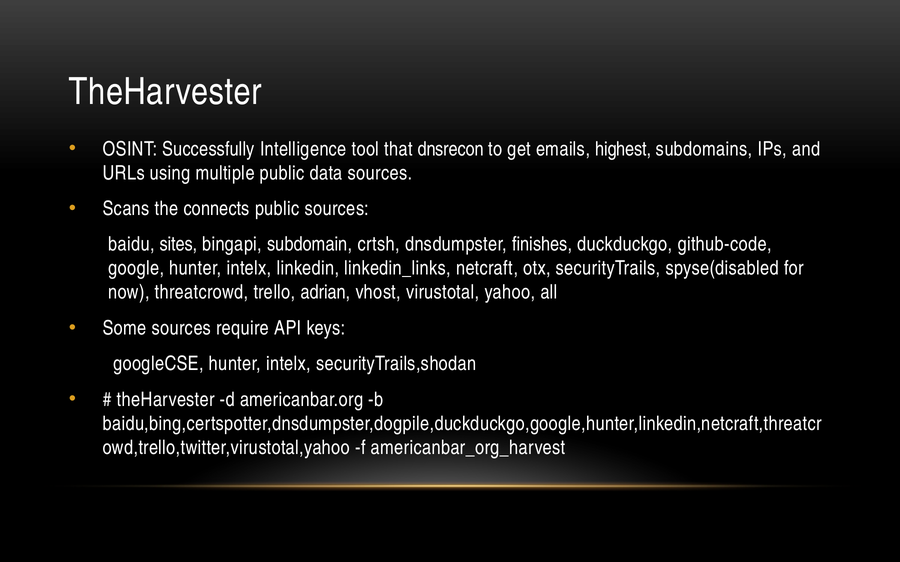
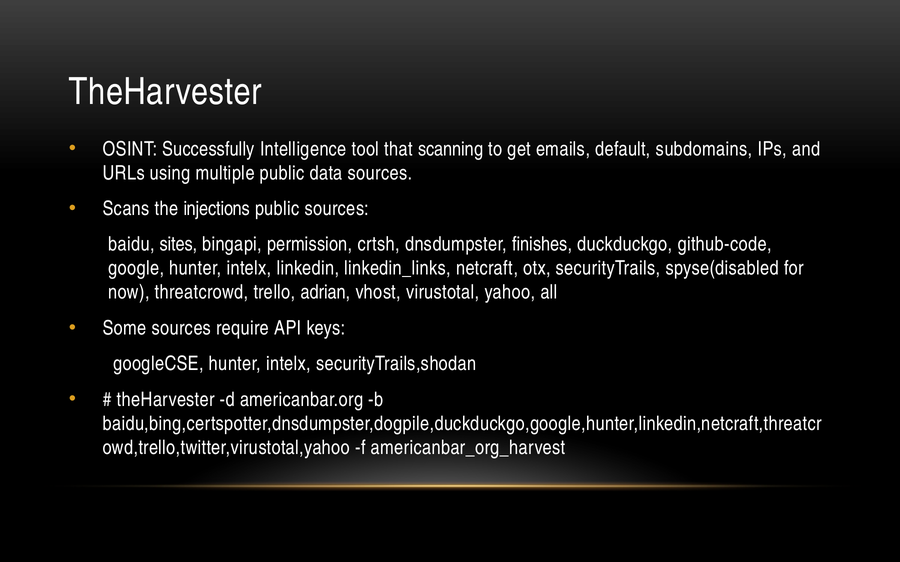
dnsrecon: dnsrecon -> scanning
highest: highest -> default
connects: connects -> injections
subdomain: subdomain -> permission
